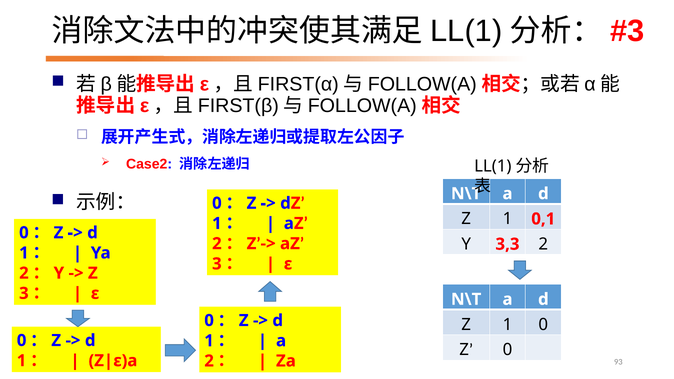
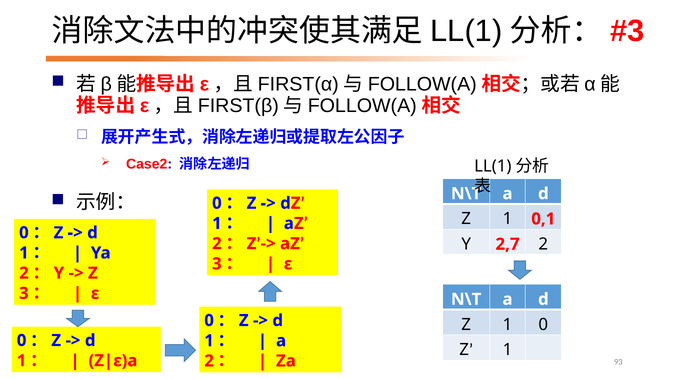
3,3: 3,3 -> 2,7
0 at (507, 350): 0 -> 1
